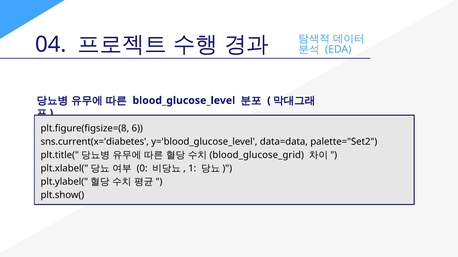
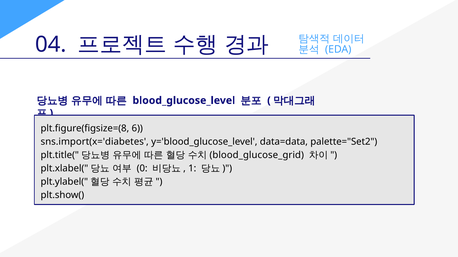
sns.current(x='diabetes: sns.current(x='diabetes -> sns.import(x='diabetes
